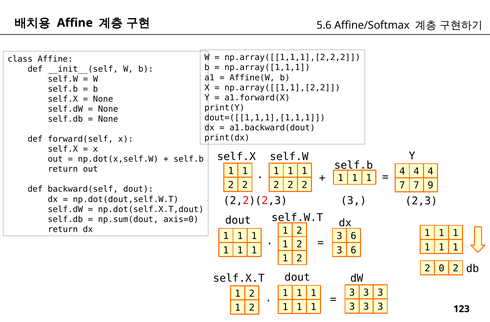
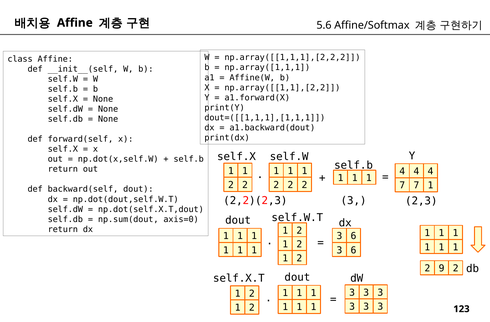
7 9: 9 -> 1
0: 0 -> 9
